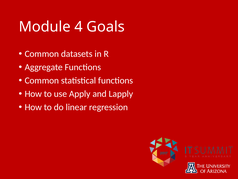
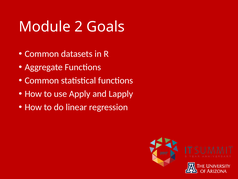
4: 4 -> 2
